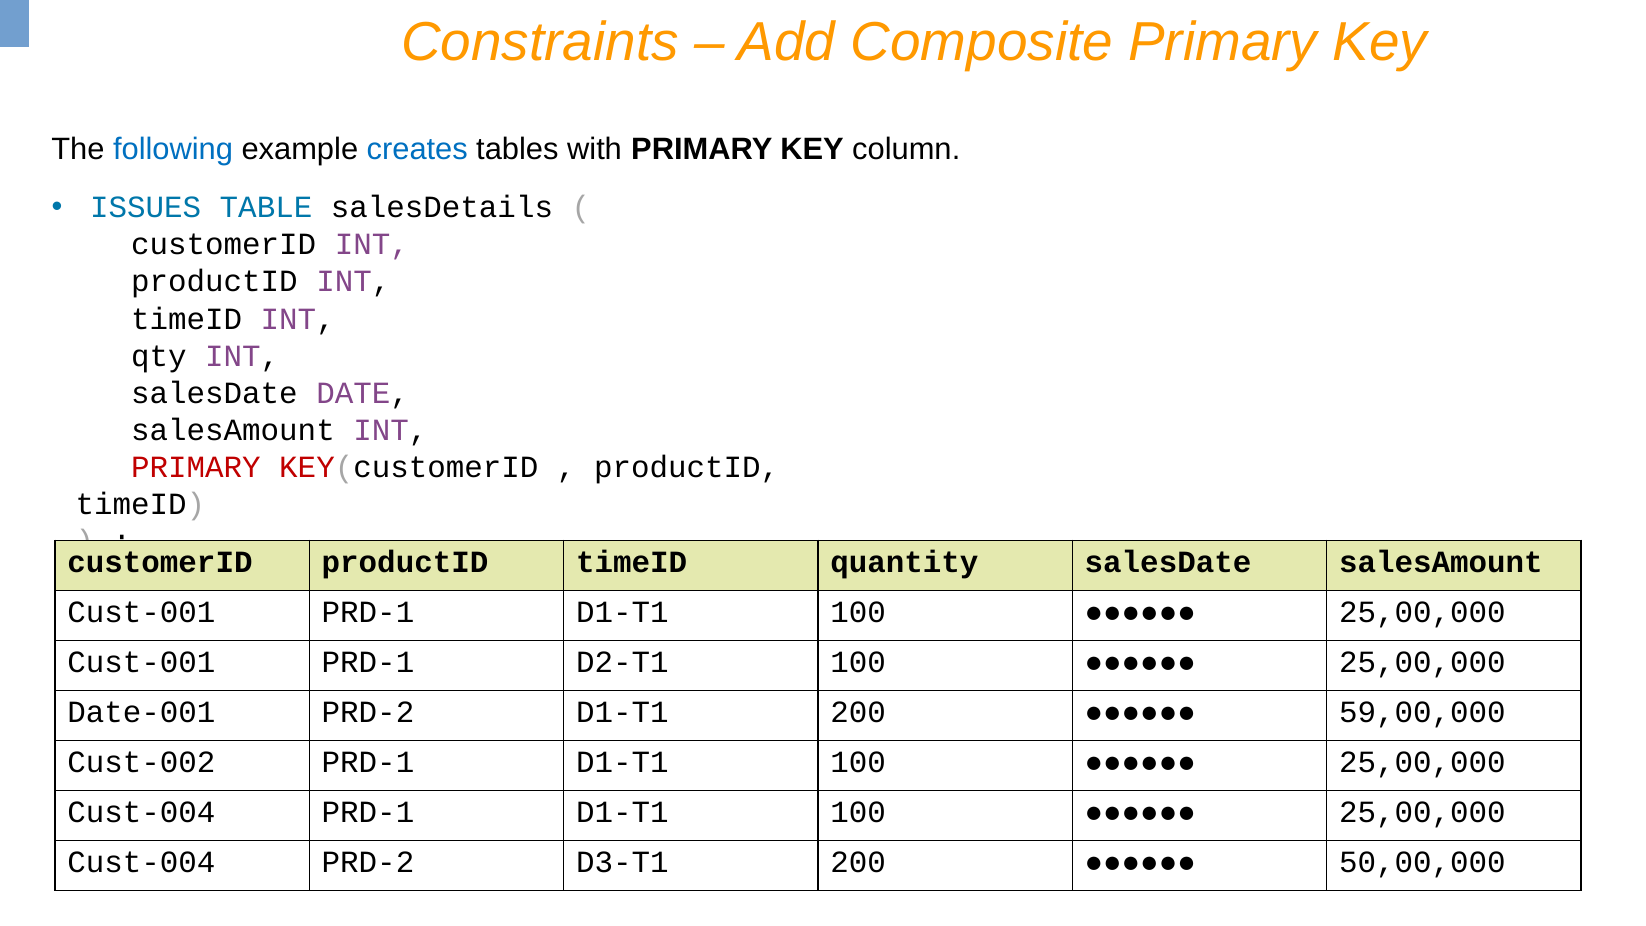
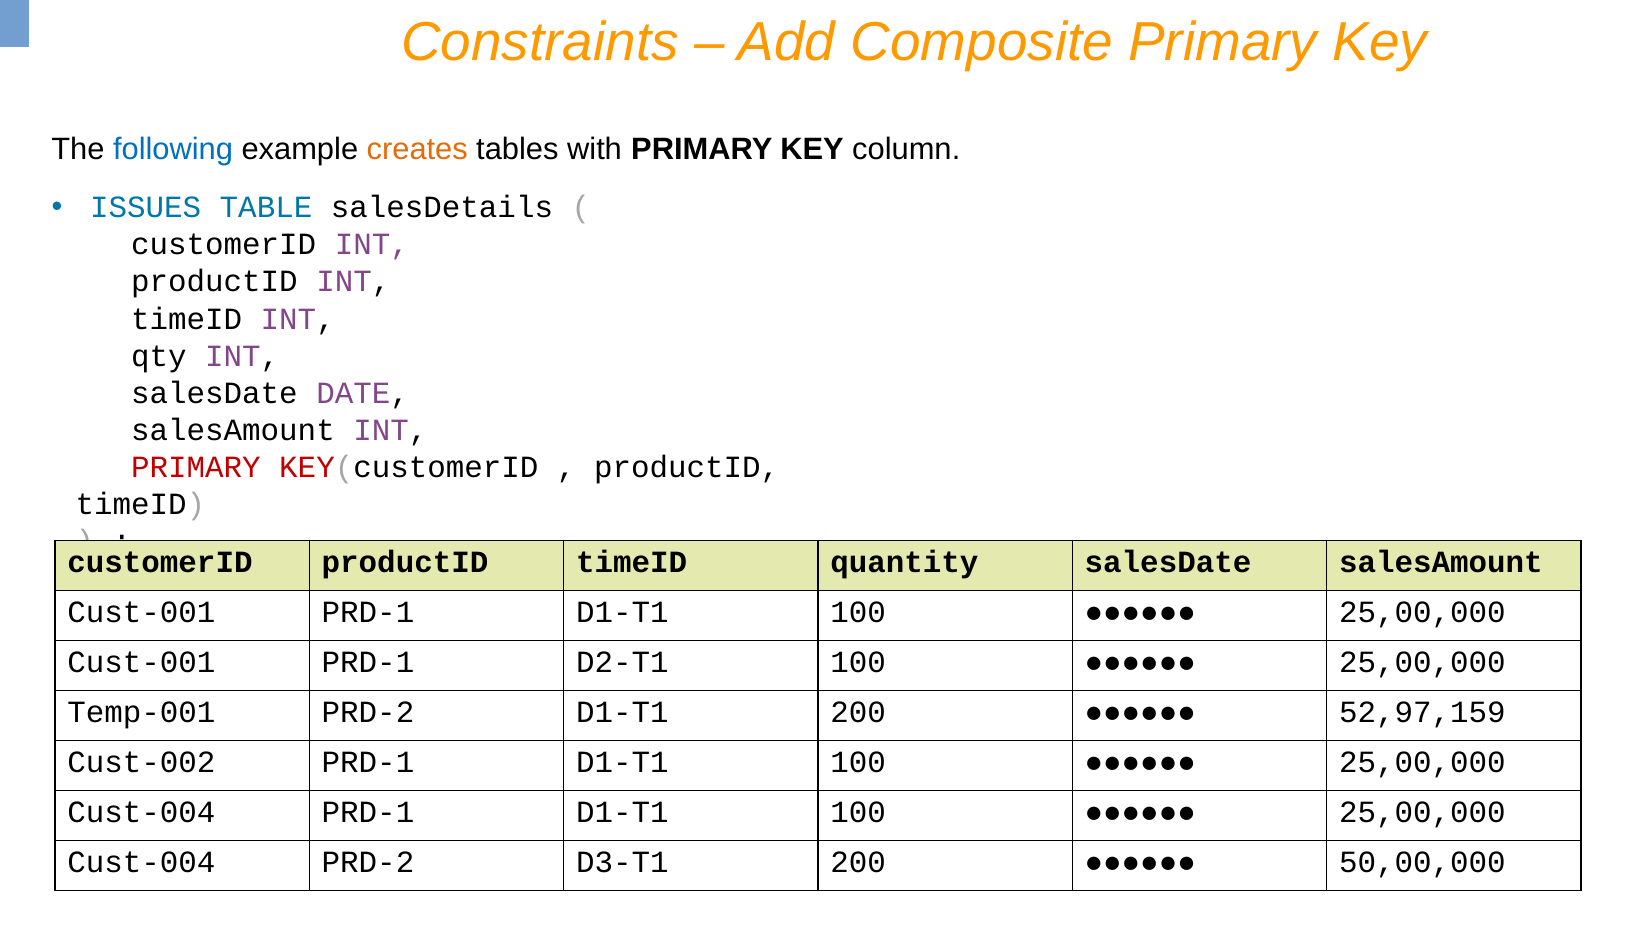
creates colour: blue -> orange
Date-001: Date-001 -> Temp-001
59,00,000: 59,00,000 -> 52,97,159
